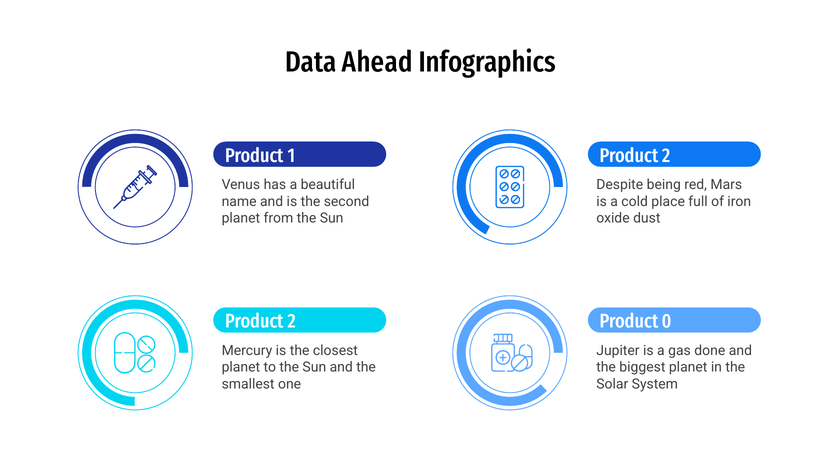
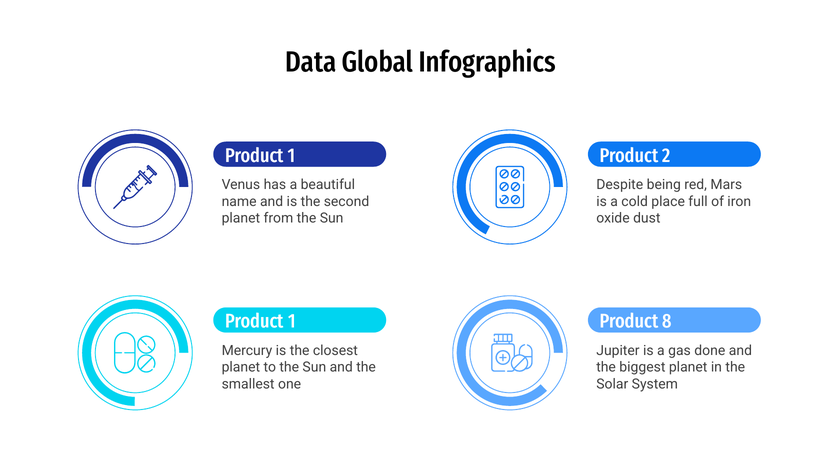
Ahead: Ahead -> Global
2 at (292, 321): 2 -> 1
0: 0 -> 8
